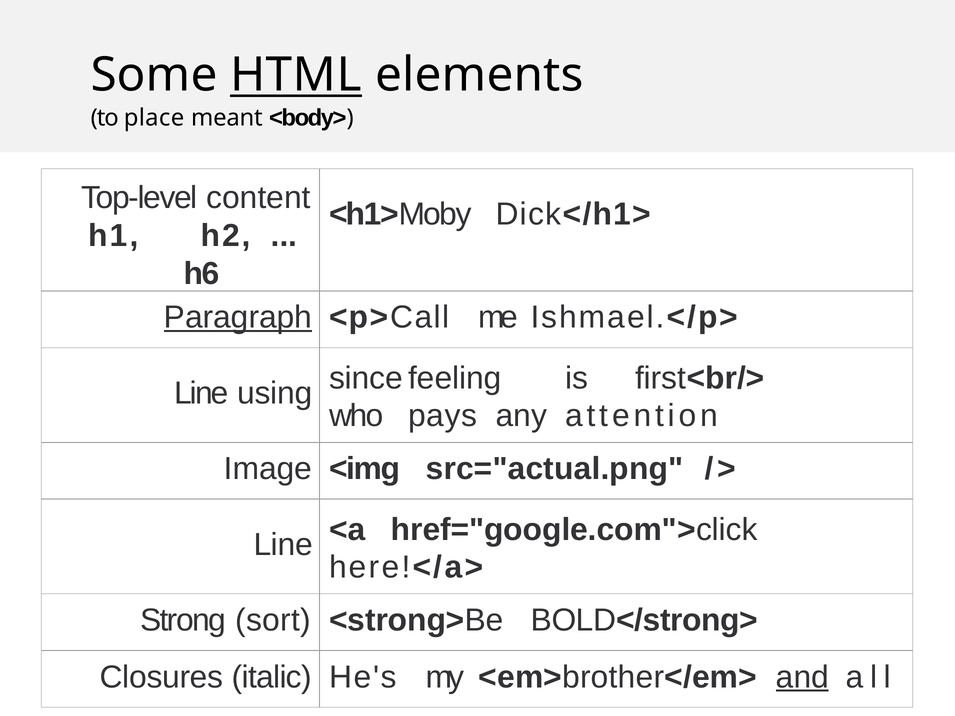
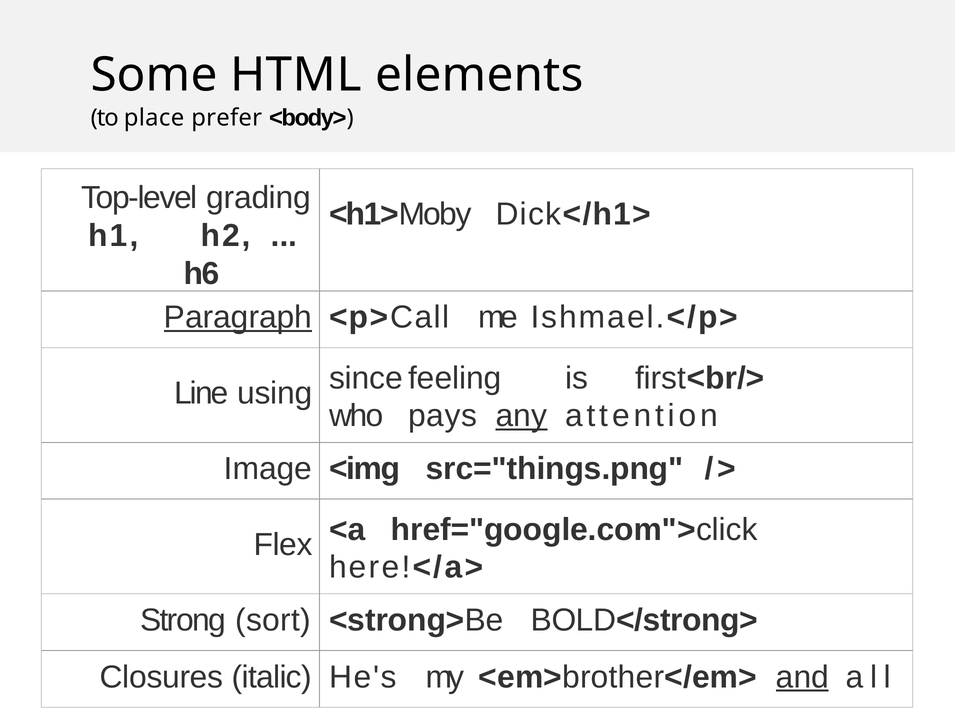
HTML underline: present -> none
meant: meant -> prefer
content: content -> grading
any underline: none -> present
src="actual.png: src="actual.png -> src="things.png
Line at (283, 545): Line -> Flex
